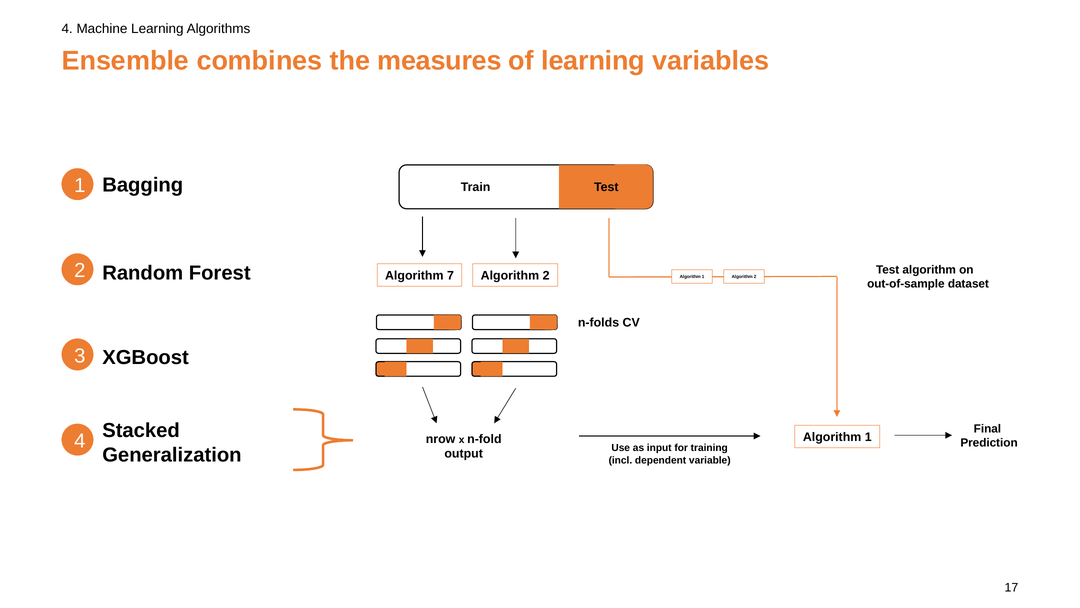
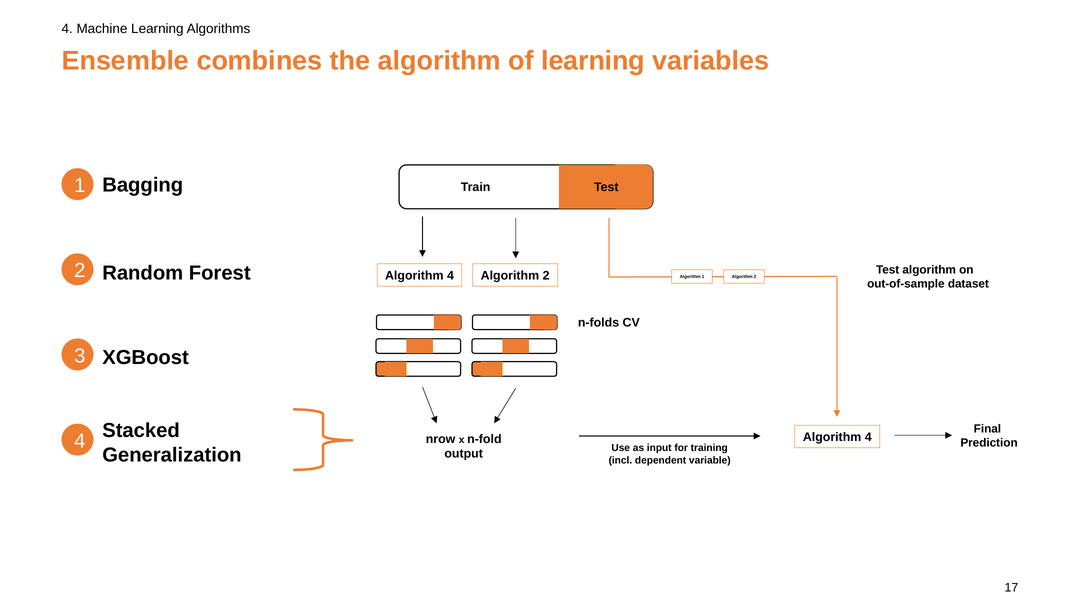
the measures: measures -> algorithm
7 at (450, 276): 7 -> 4
1 at (868, 437): 1 -> 4
